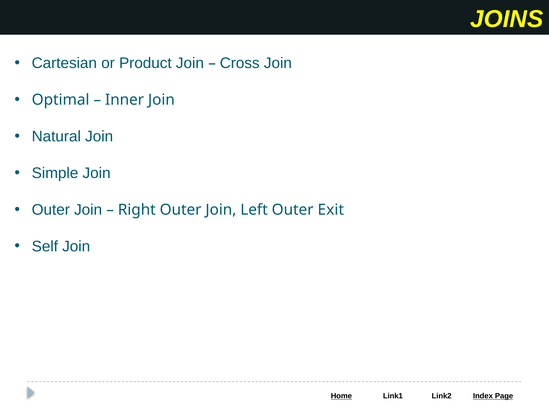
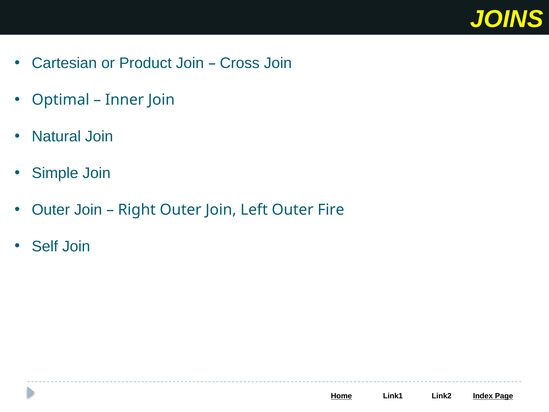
Exit: Exit -> Fire
